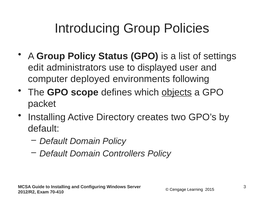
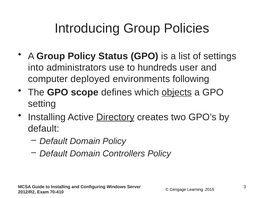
edit: edit -> into
displayed: displayed -> hundreds
packet: packet -> setting
Directory underline: none -> present
